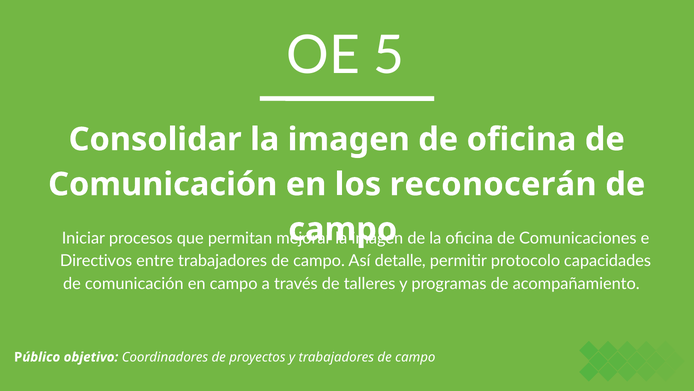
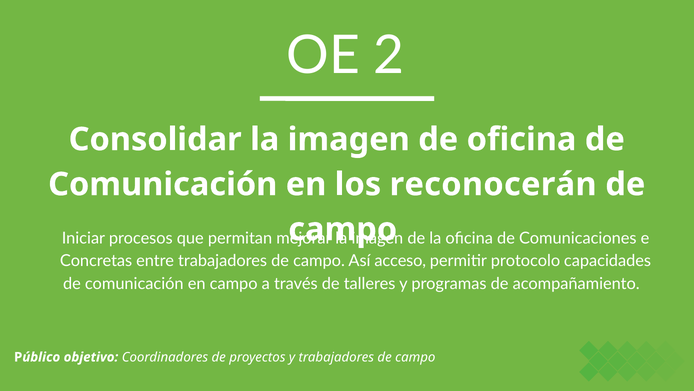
5: 5 -> 2
Directivos: Directivos -> Concretas
detalle: detalle -> acceso
